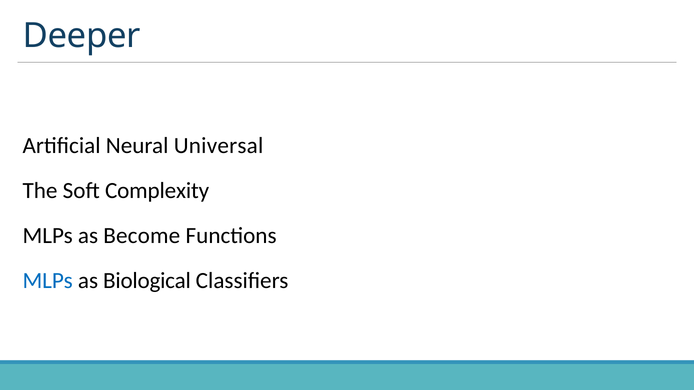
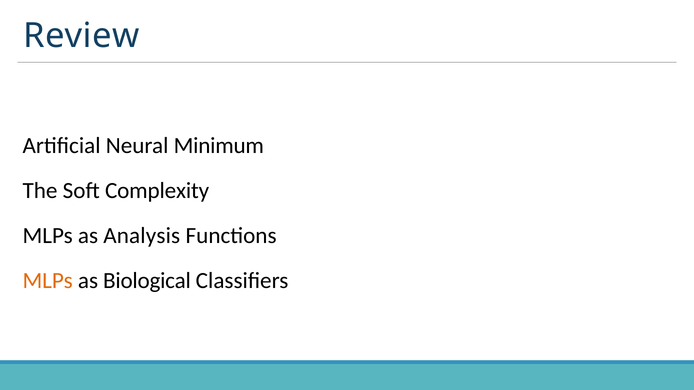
Deeper: Deeper -> Review
Universal: Universal -> Minimum
Become: Become -> Analysis
MLPs at (48, 281) colour: blue -> orange
